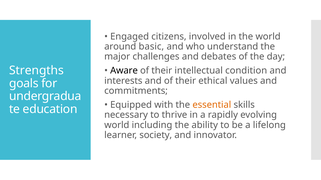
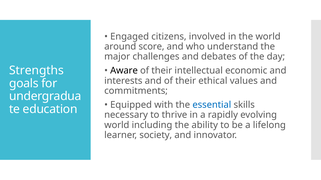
basic: basic -> score
condition: condition -> economic
essential colour: orange -> blue
